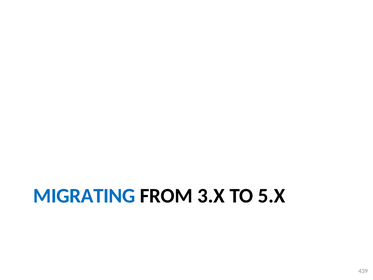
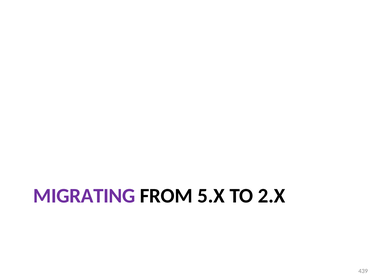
MIGRATING colour: blue -> purple
3.X: 3.X -> 5.X
5.X: 5.X -> 2.X
